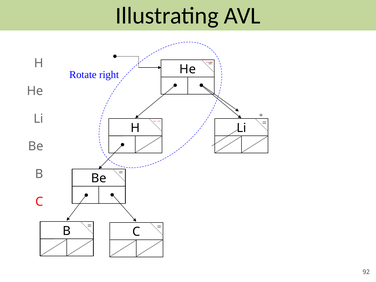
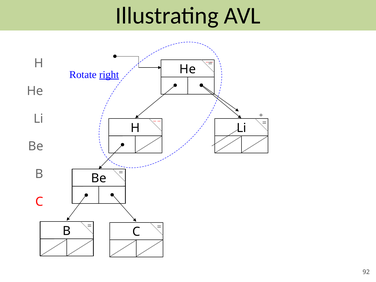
right underline: none -> present
